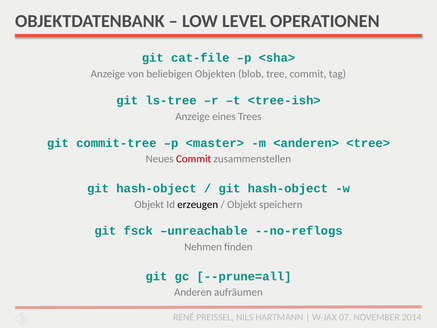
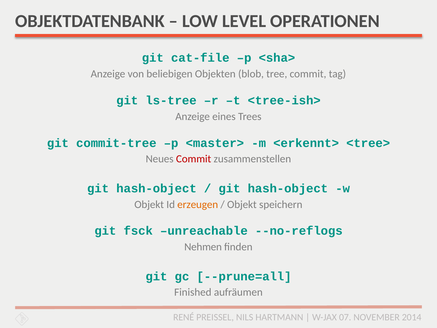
<anderen>: <anderen> -> <erkennt>
erzeugen colour: black -> orange
Anderen: Anderen -> Finished
